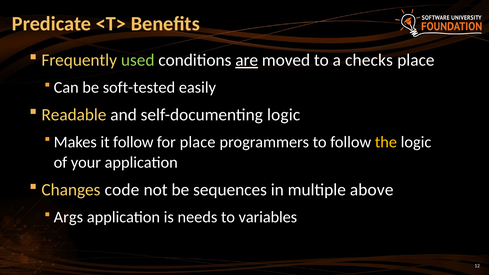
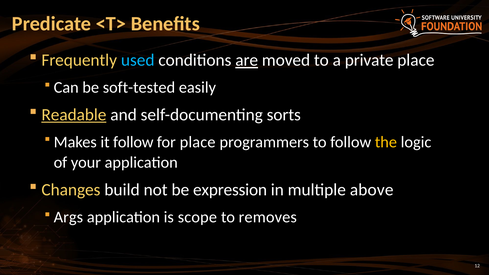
used colour: light green -> light blue
checks: checks -> private
Readable underline: none -> present
self-documenting logic: logic -> sorts
code: code -> build
sequences: sequences -> expression
needs: needs -> scope
variables: variables -> removes
